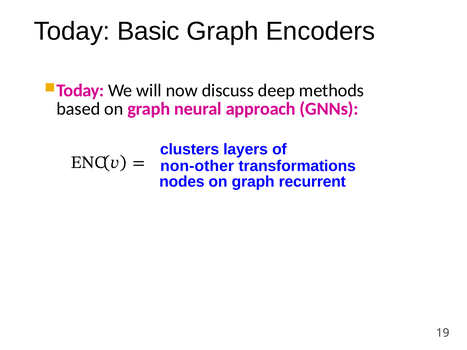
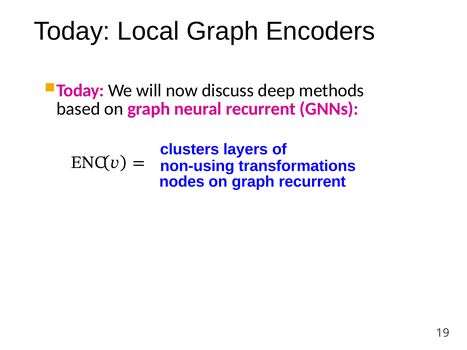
Basic: Basic -> Local
neural approach: approach -> recurrent
non-other: non-other -> non-using
